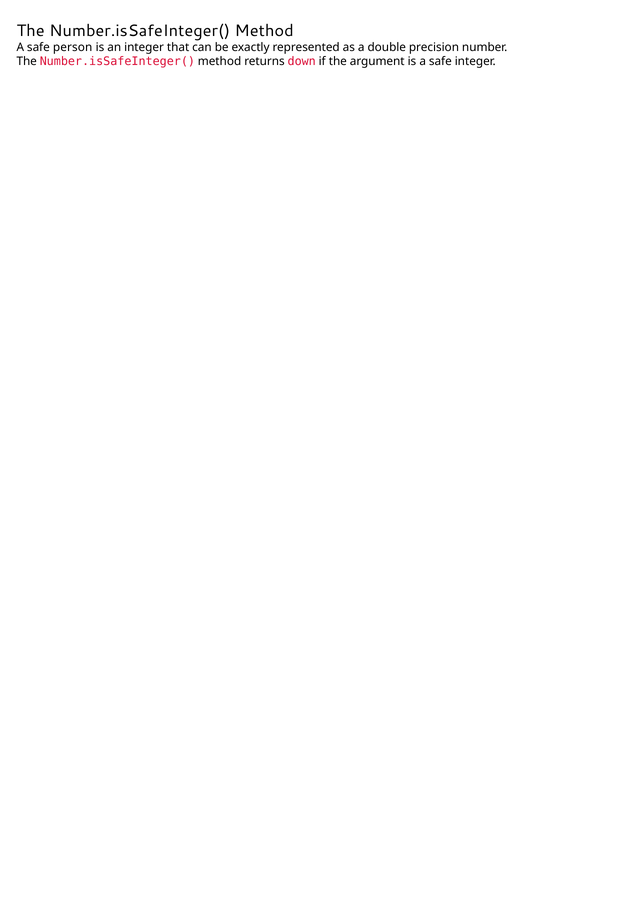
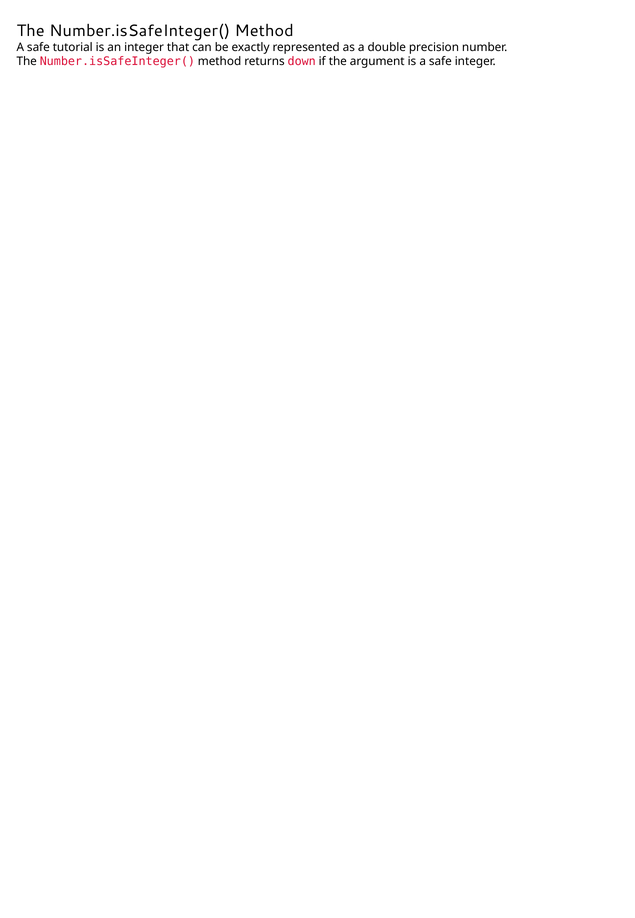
person: person -> tutorial
